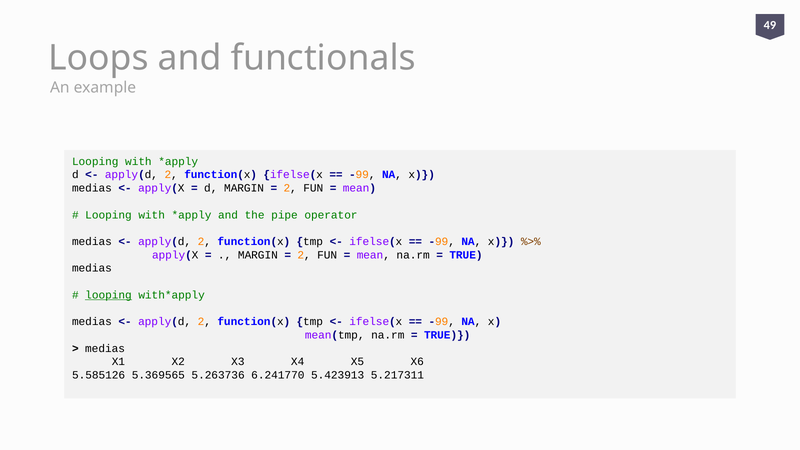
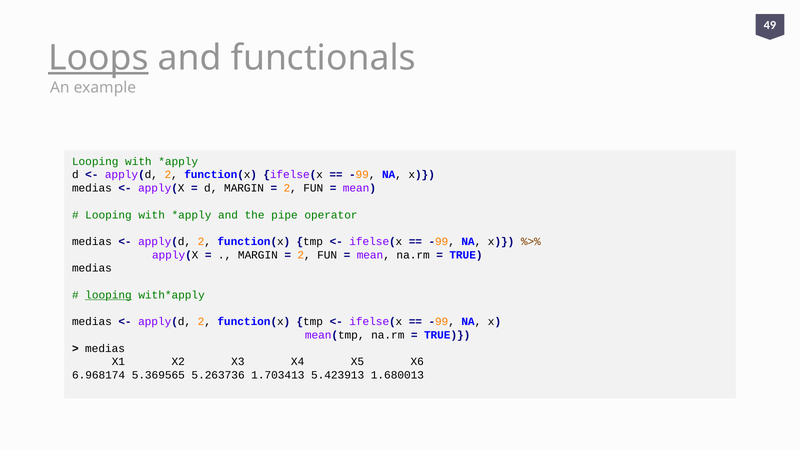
Loops underline: none -> present
5.585126: 5.585126 -> 6.968174
6.241770: 6.241770 -> 1.703413
5.217311: 5.217311 -> 1.680013
